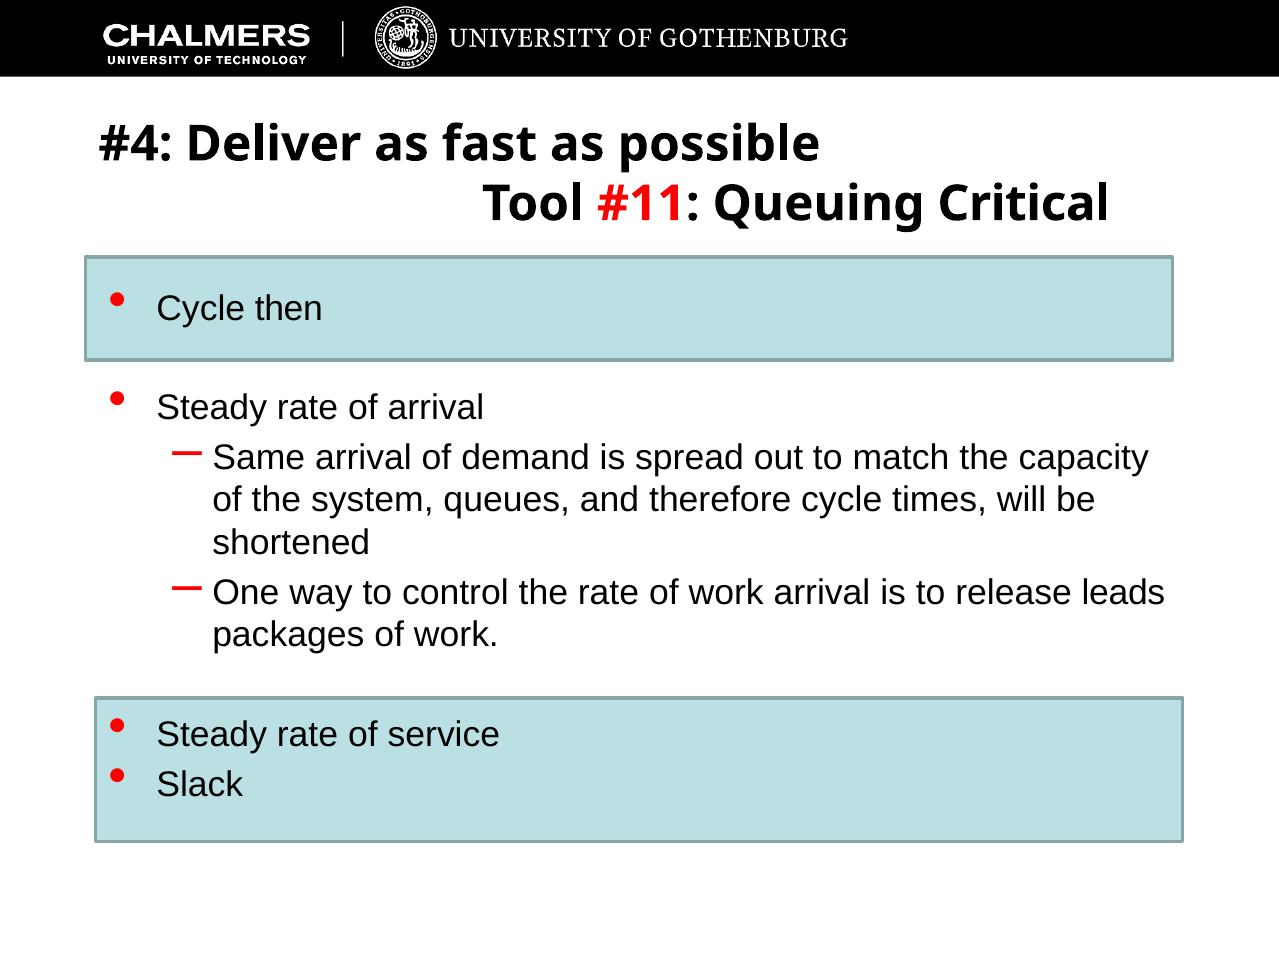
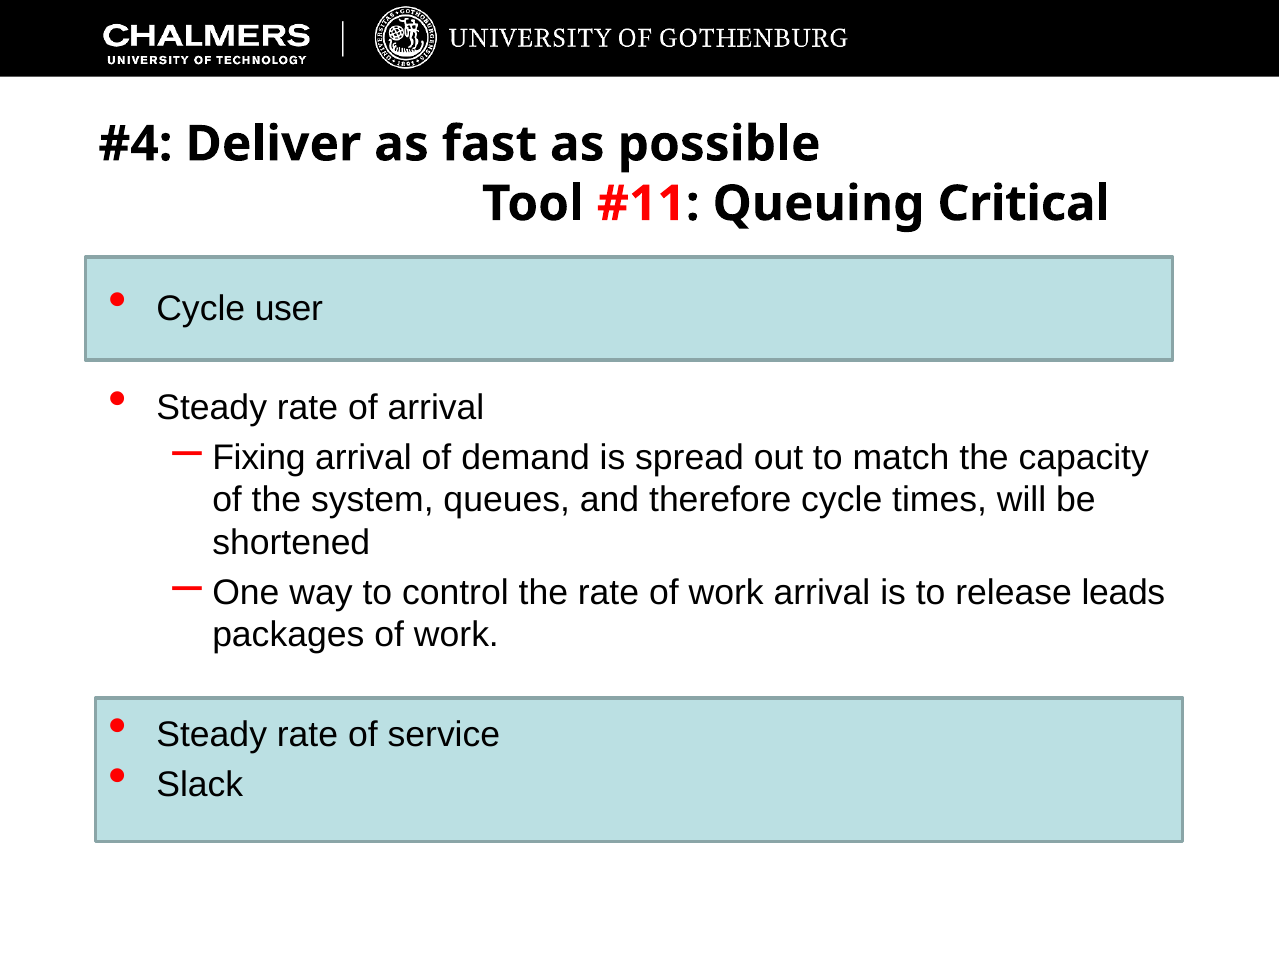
then: then -> user
Same: Same -> Fixing
